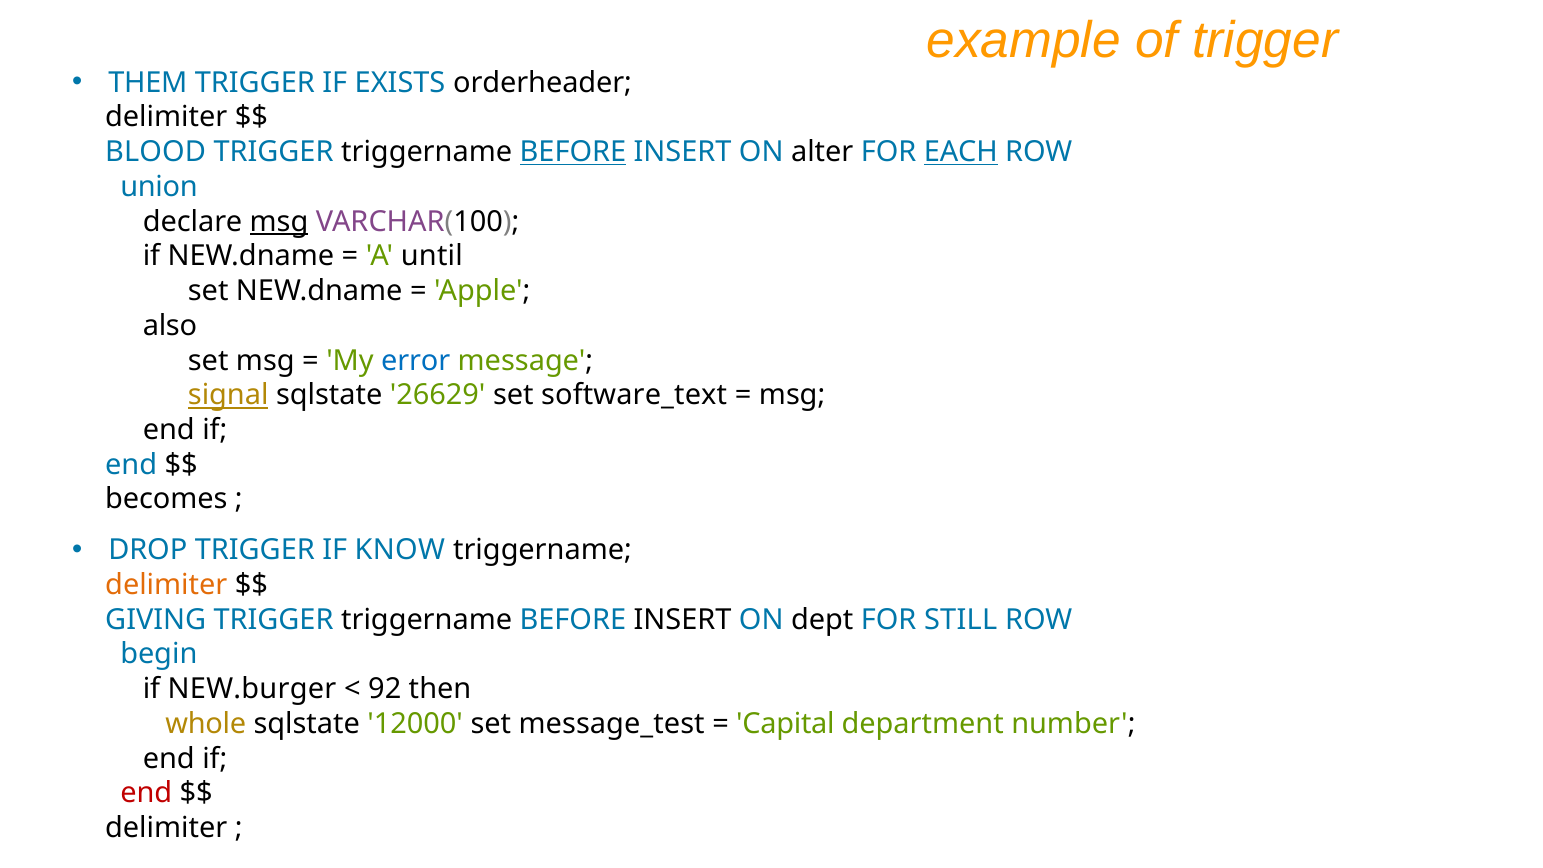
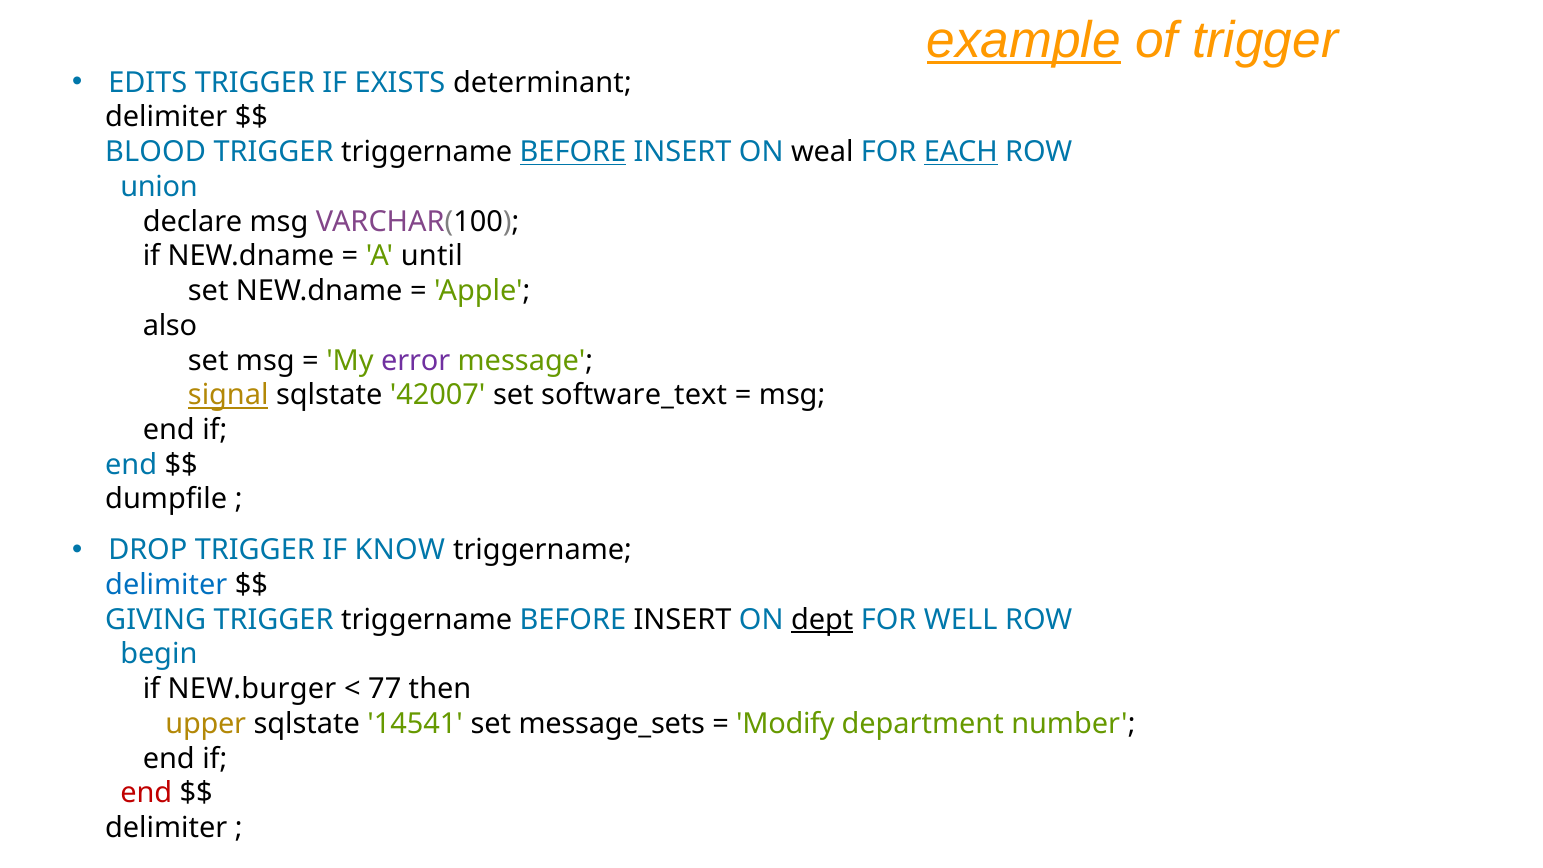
example underline: none -> present
THEM: THEM -> EDITS
orderheader: orderheader -> determinant
alter: alter -> weal
msg at (279, 222) underline: present -> none
error colour: blue -> purple
26629: 26629 -> 42007
becomes: becomes -> dumpfile
delimiter at (166, 585) colour: orange -> blue
dept underline: none -> present
STILL: STILL -> WELL
92: 92 -> 77
whole: whole -> upper
12000: 12000 -> 14541
message_test: message_test -> message_sets
Capital: Capital -> Modify
